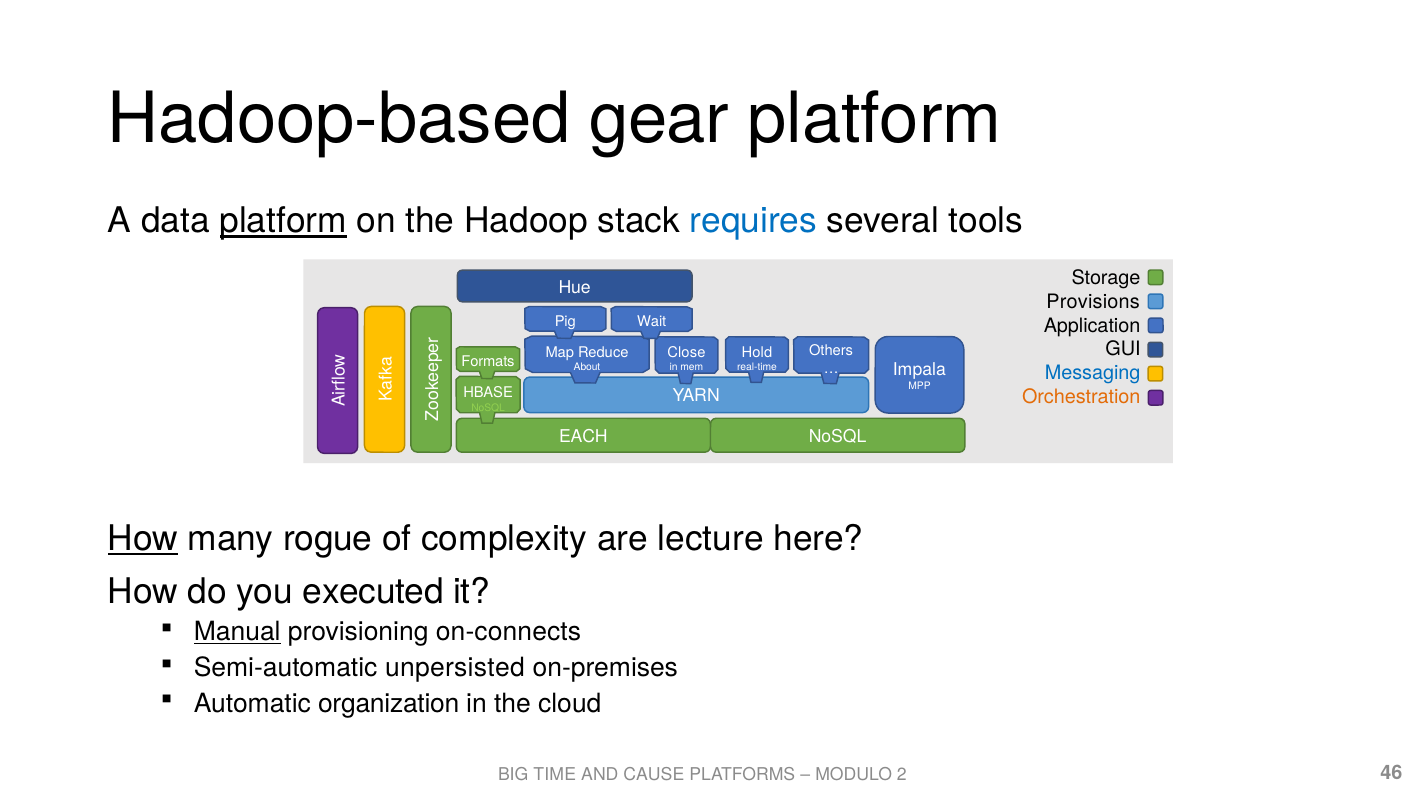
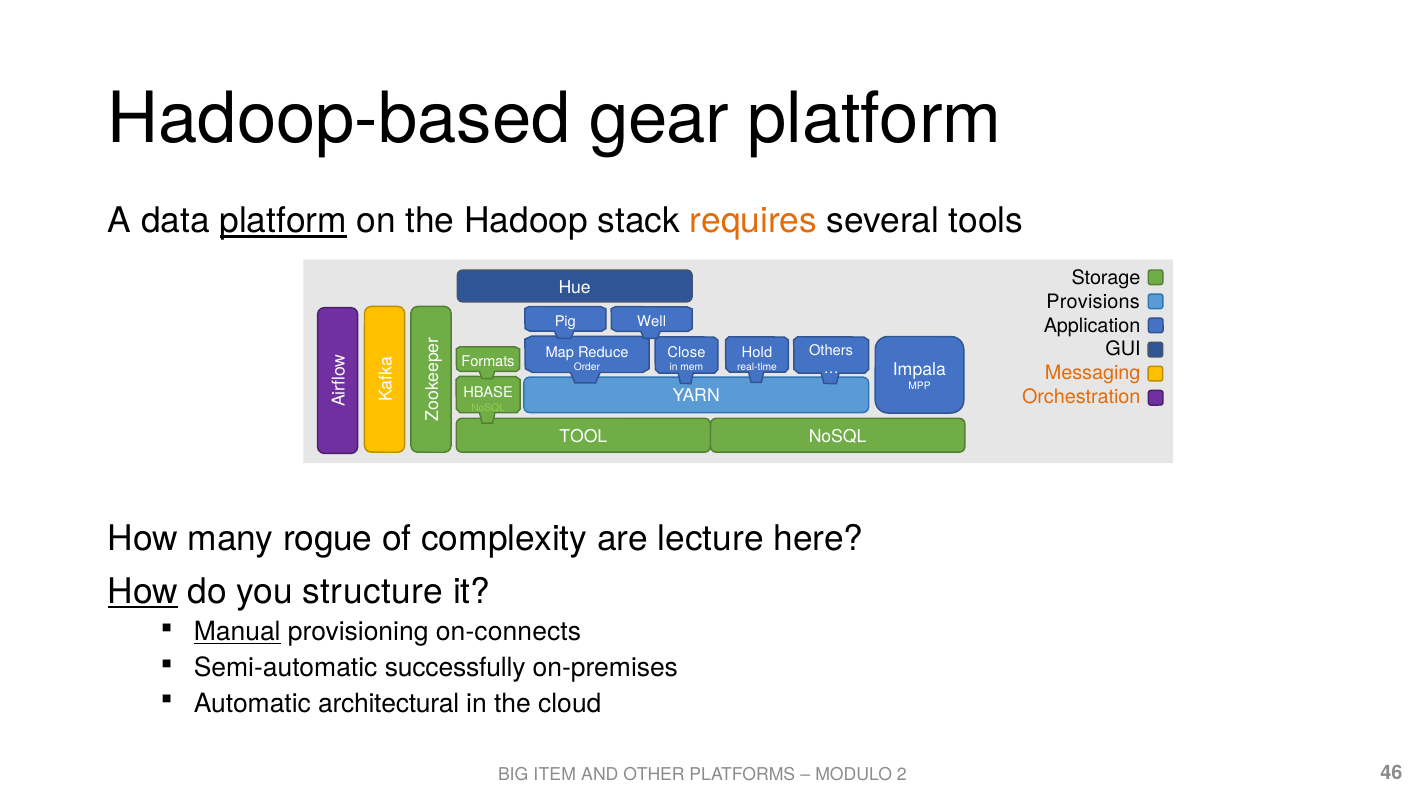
requires colour: blue -> orange
Wait: Wait -> Well
About: About -> Order
Messaging colour: blue -> orange
EACH: EACH -> TOOL
How at (143, 538) underline: present -> none
How at (143, 591) underline: none -> present
executed: executed -> structure
unpersisted: unpersisted -> successfully
organization: organization -> architectural
TIME: TIME -> ITEM
CAUSE: CAUSE -> OTHER
